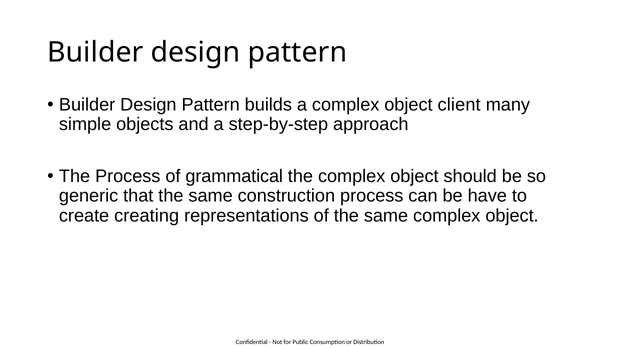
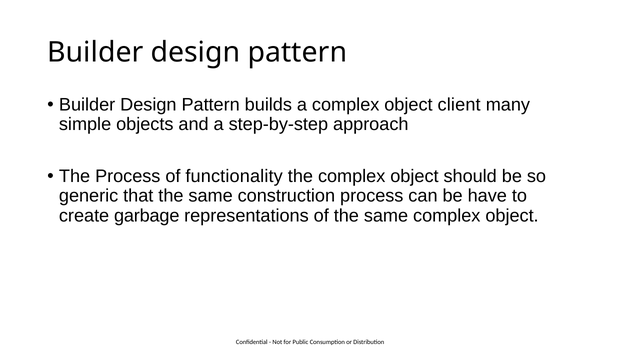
grammatical: grammatical -> functionality
creating: creating -> garbage
